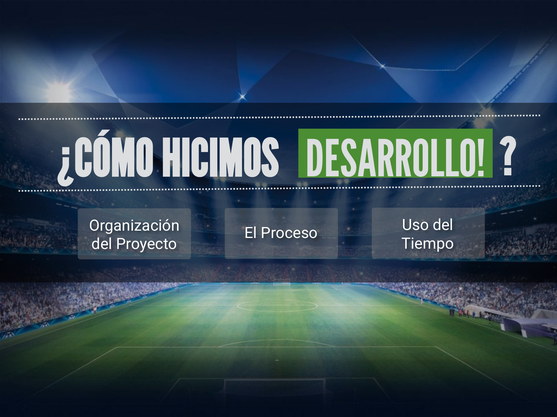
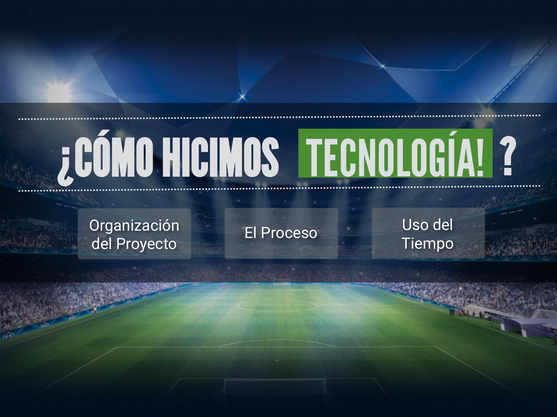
DESARROLLO: DESARROLLO -> TECNOLOGÍA
